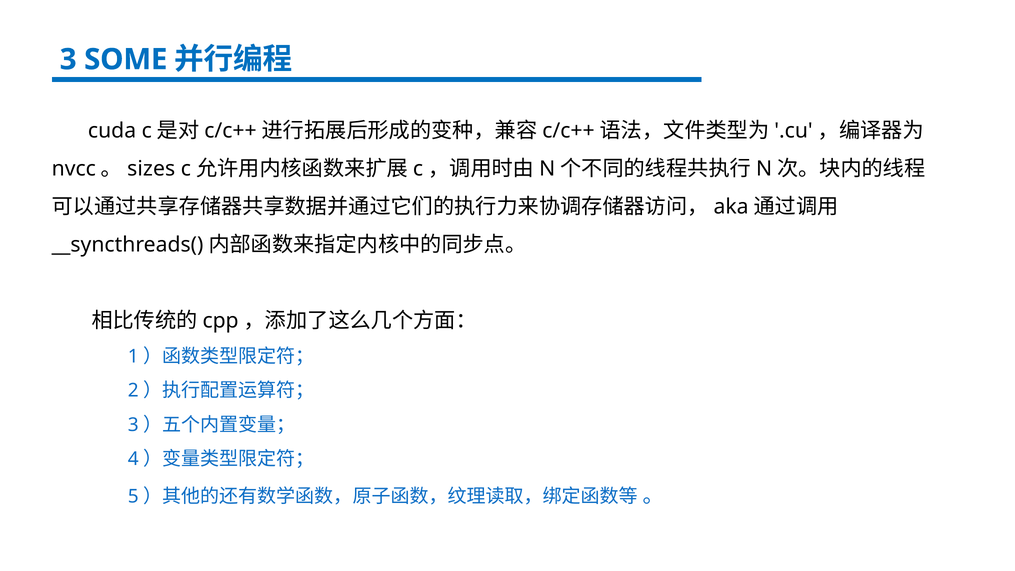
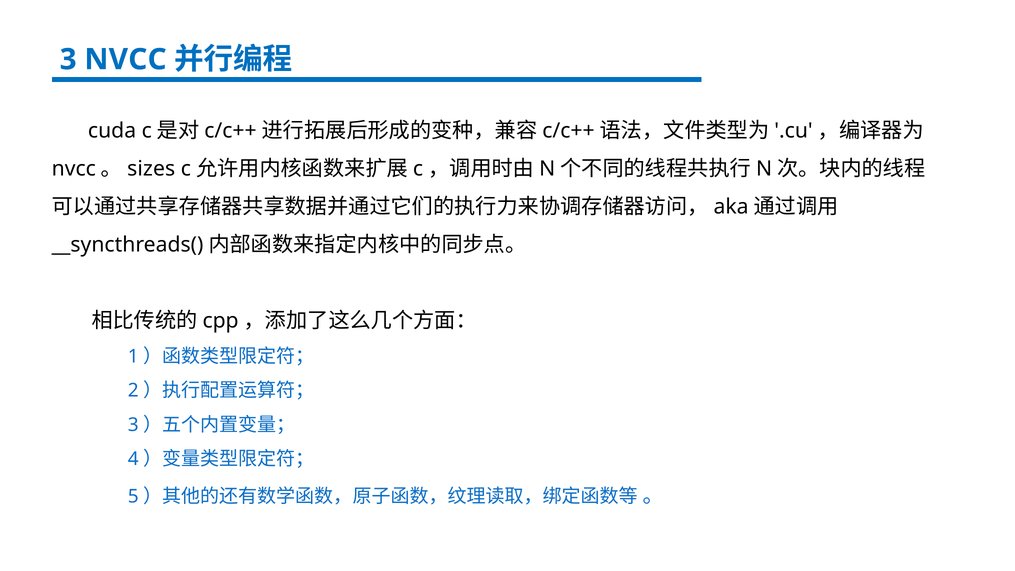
3 SOME: SOME -> NVCC
